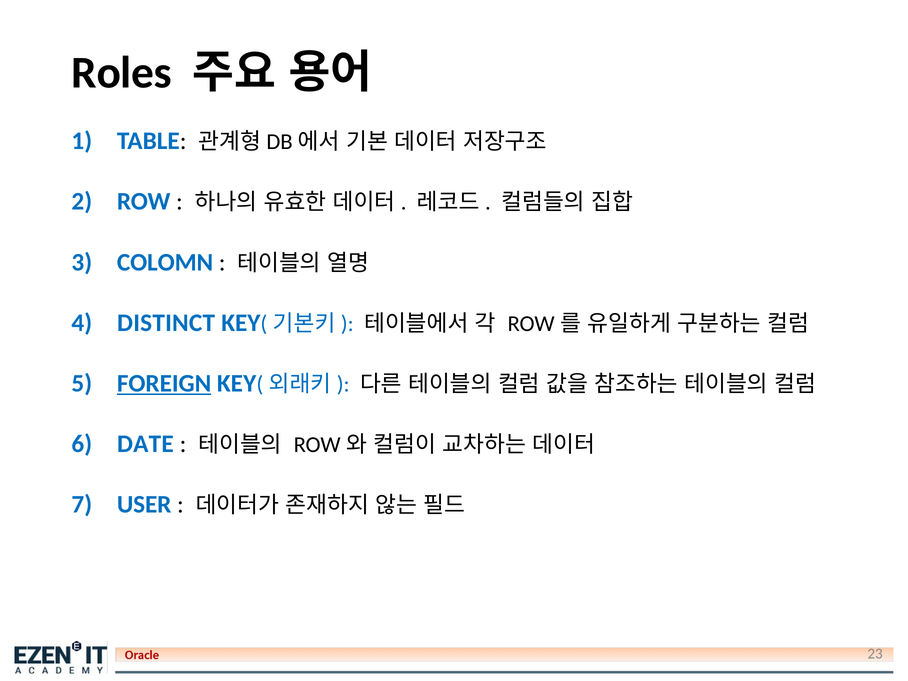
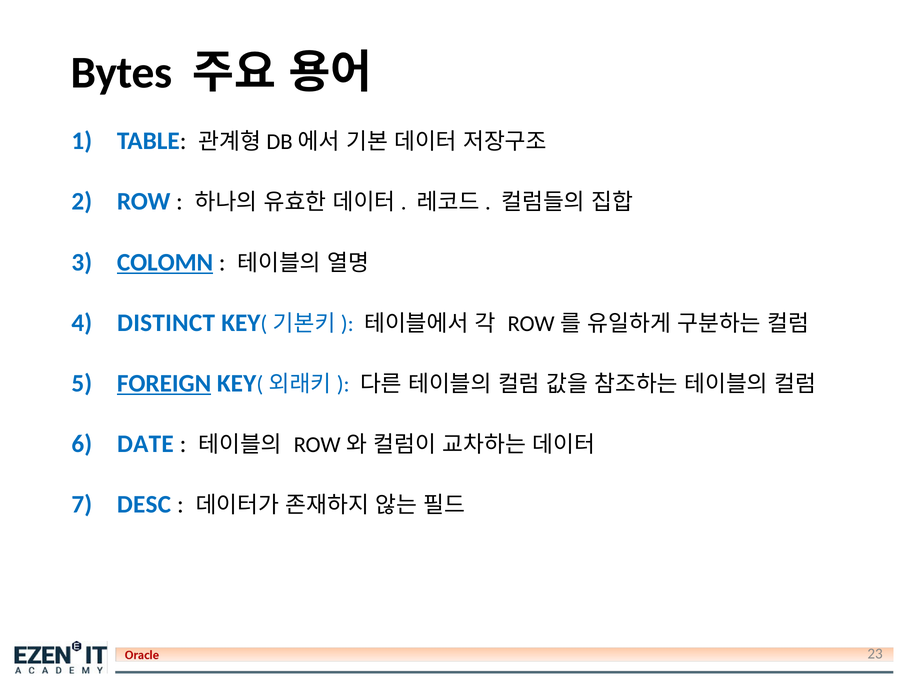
Roles: Roles -> Bytes
COLOMN underline: none -> present
USER: USER -> DESC
